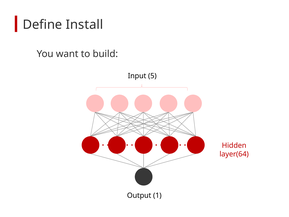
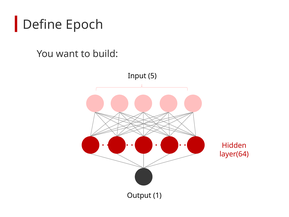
Install: Install -> Epoch
